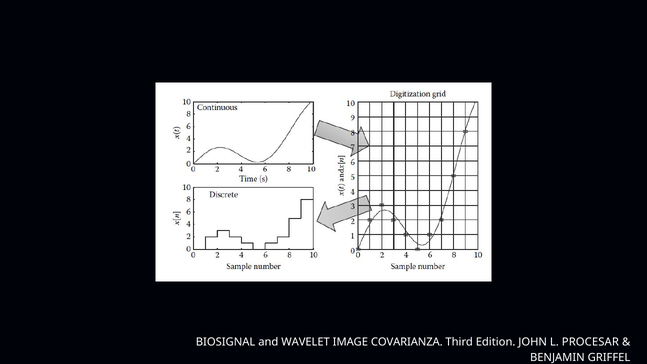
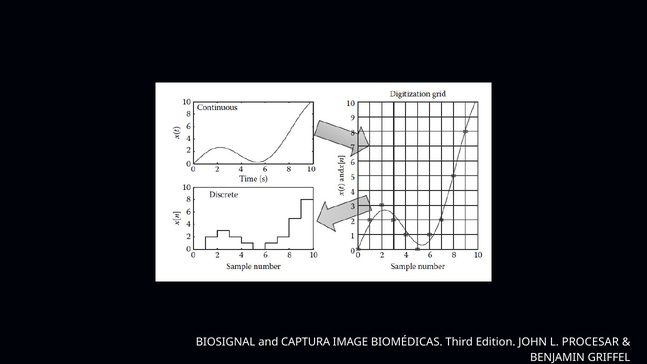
WAVELET: WAVELET -> CAPTURA
COVARIANZA: COVARIANZA -> BIOMÉDICAS
